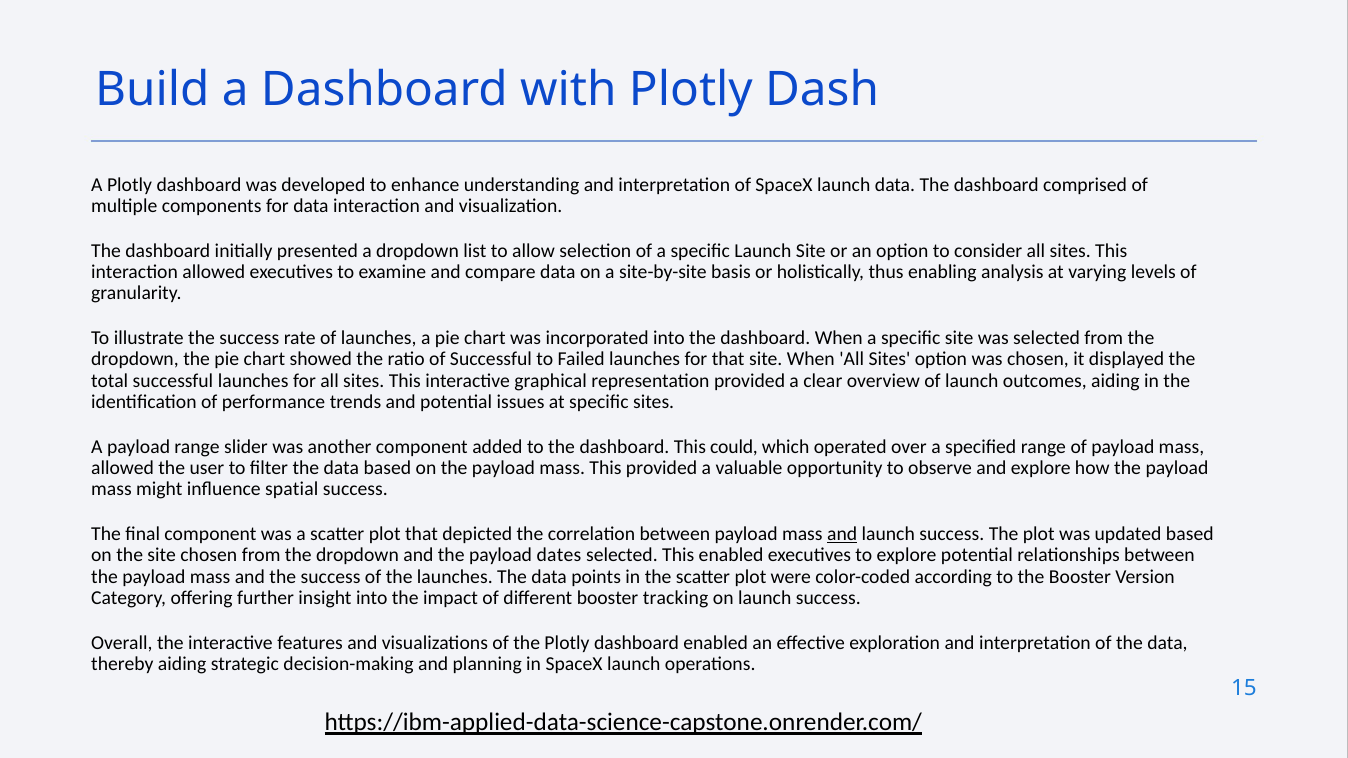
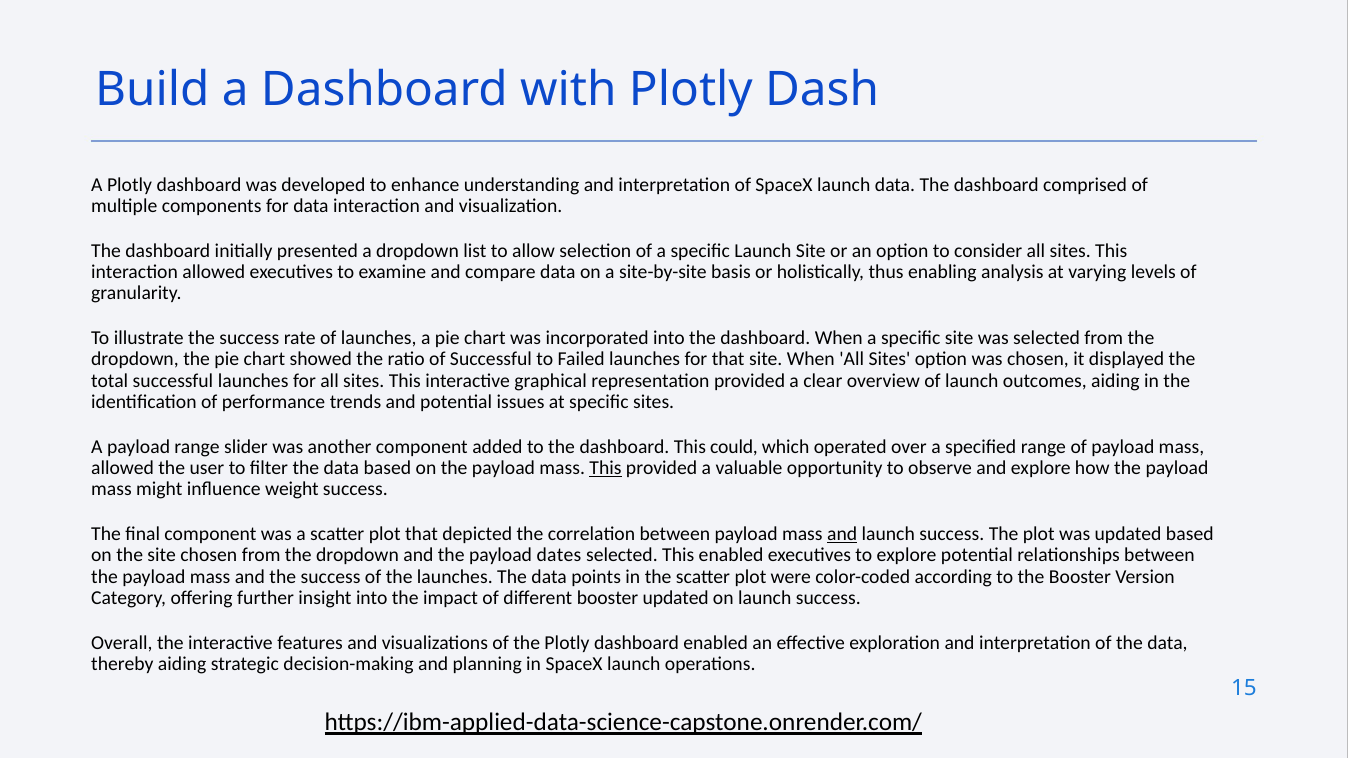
This at (606, 468) underline: none -> present
spatial: spatial -> weight
booster tracking: tracking -> updated
